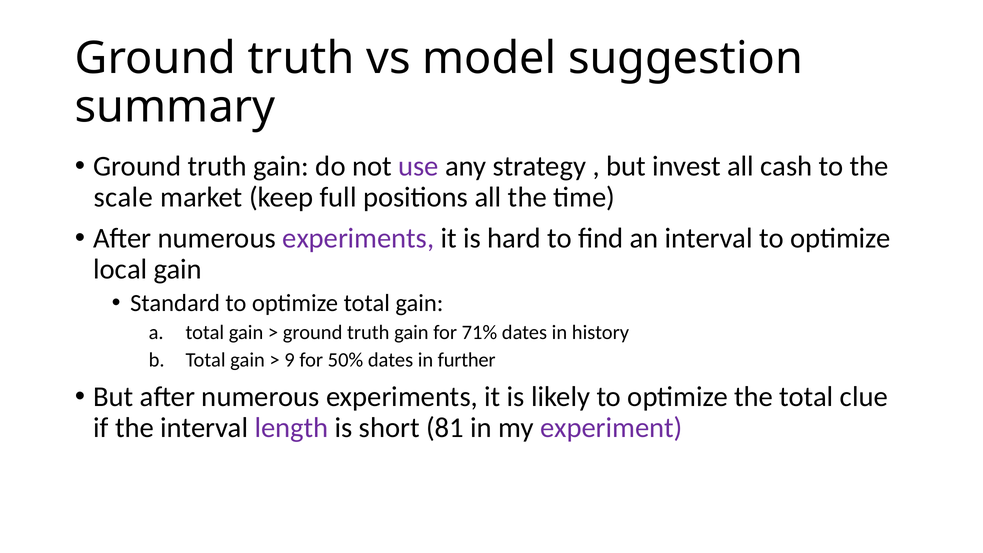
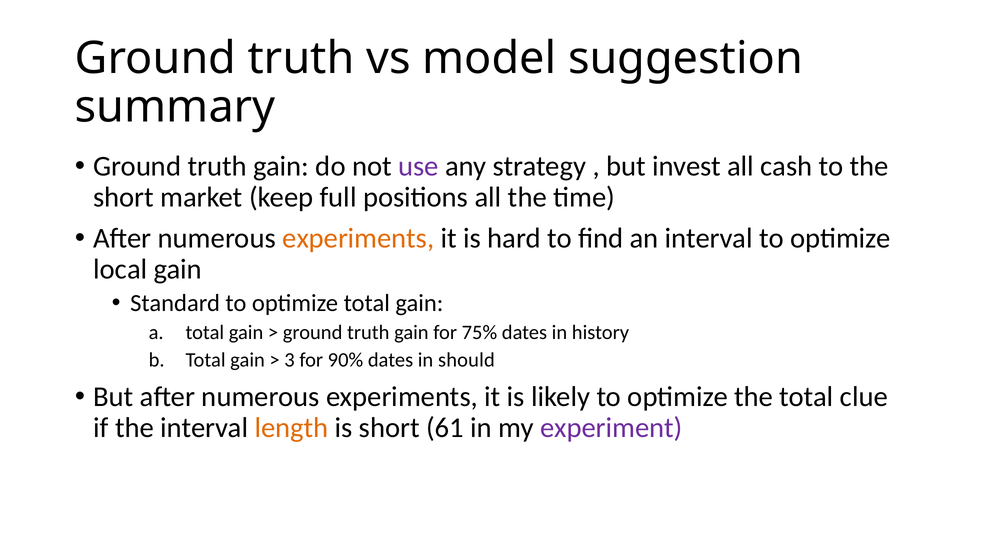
scale at (123, 197): scale -> short
experiments at (358, 238) colour: purple -> orange
71%: 71% -> 75%
9: 9 -> 3
50%: 50% -> 90%
further: further -> should
length colour: purple -> orange
81: 81 -> 61
